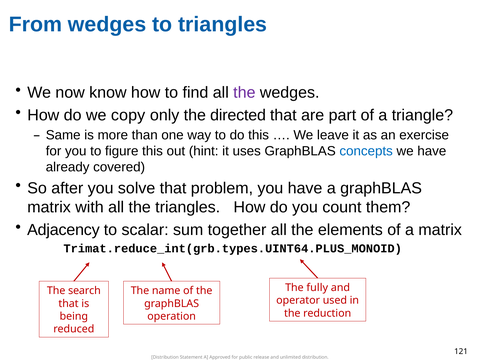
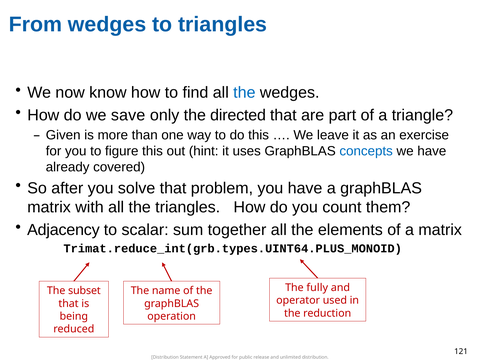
the at (244, 93) colour: purple -> blue
copy: copy -> save
Same: Same -> Given
search: search -> subset
